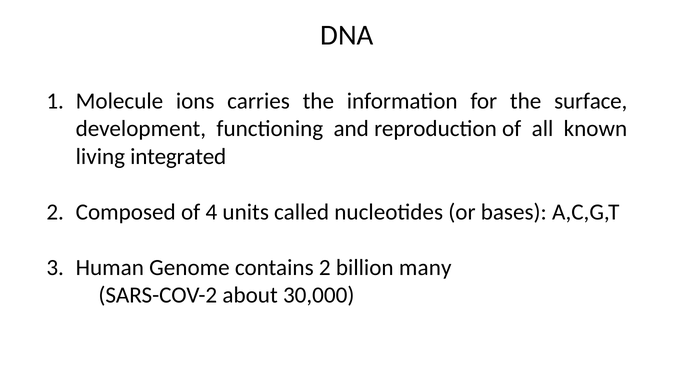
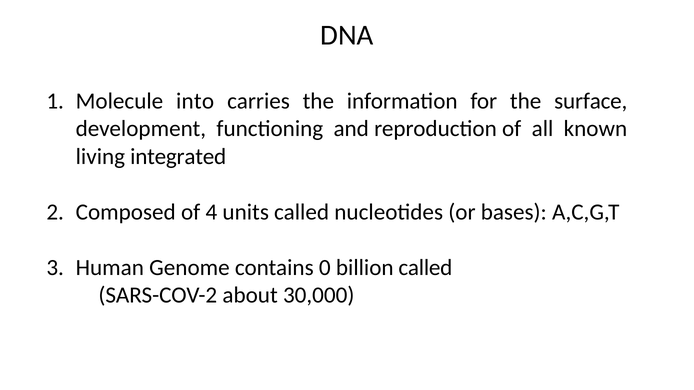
ions: ions -> into
contains 2: 2 -> 0
billion many: many -> called
